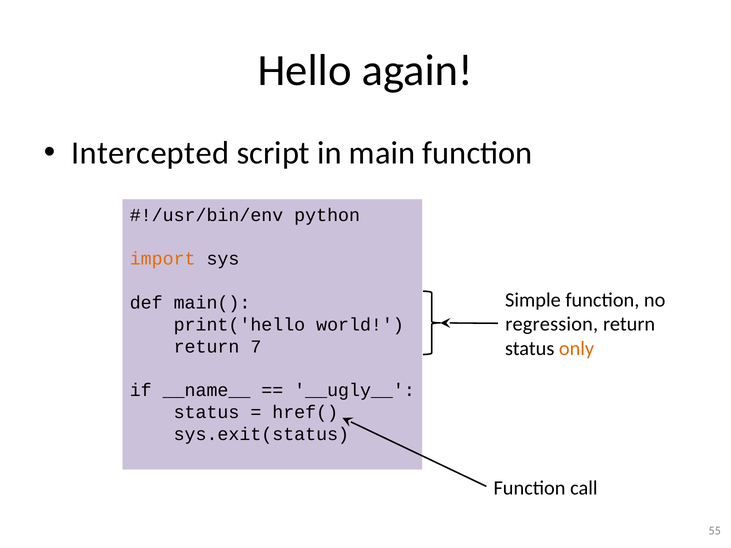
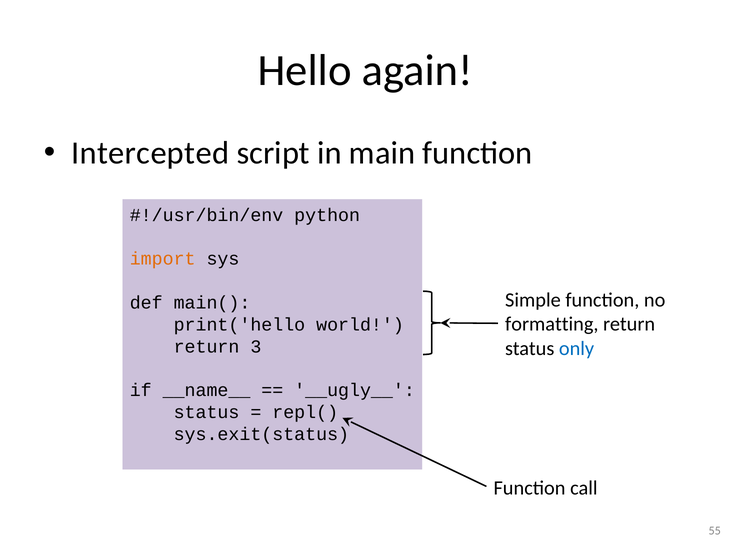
regression: regression -> formatting
7: 7 -> 3
only colour: orange -> blue
href(: href( -> repl(
